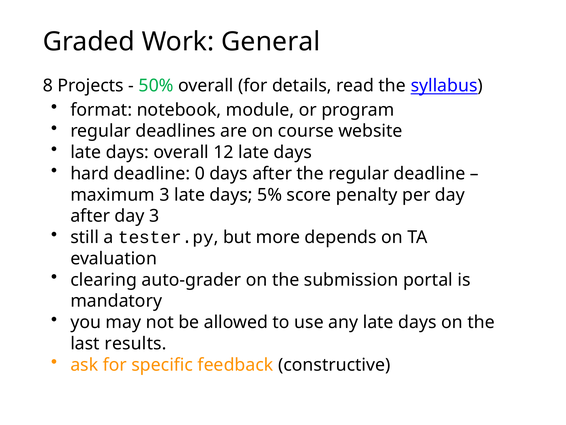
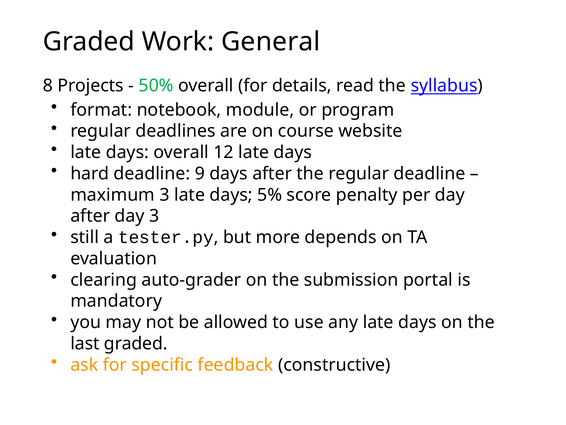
0: 0 -> 9
last results: results -> graded
